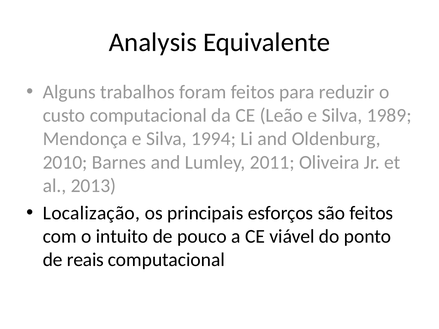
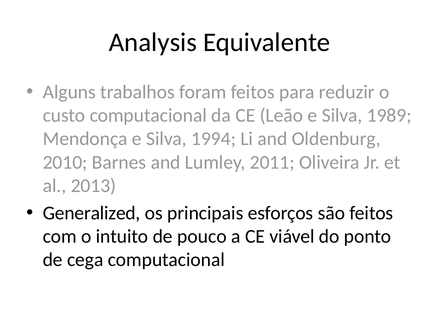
Localização: Localização -> Generalized
reais: reais -> cega
